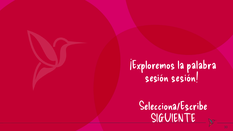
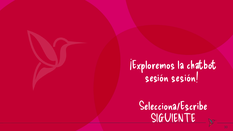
palabra: palabra -> chatbot
